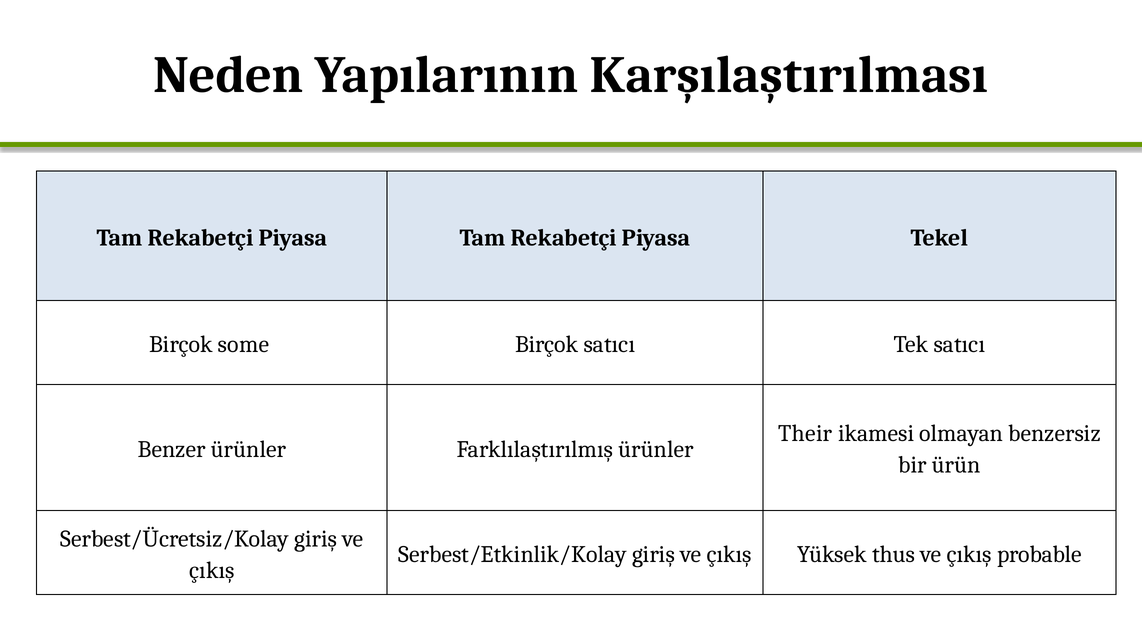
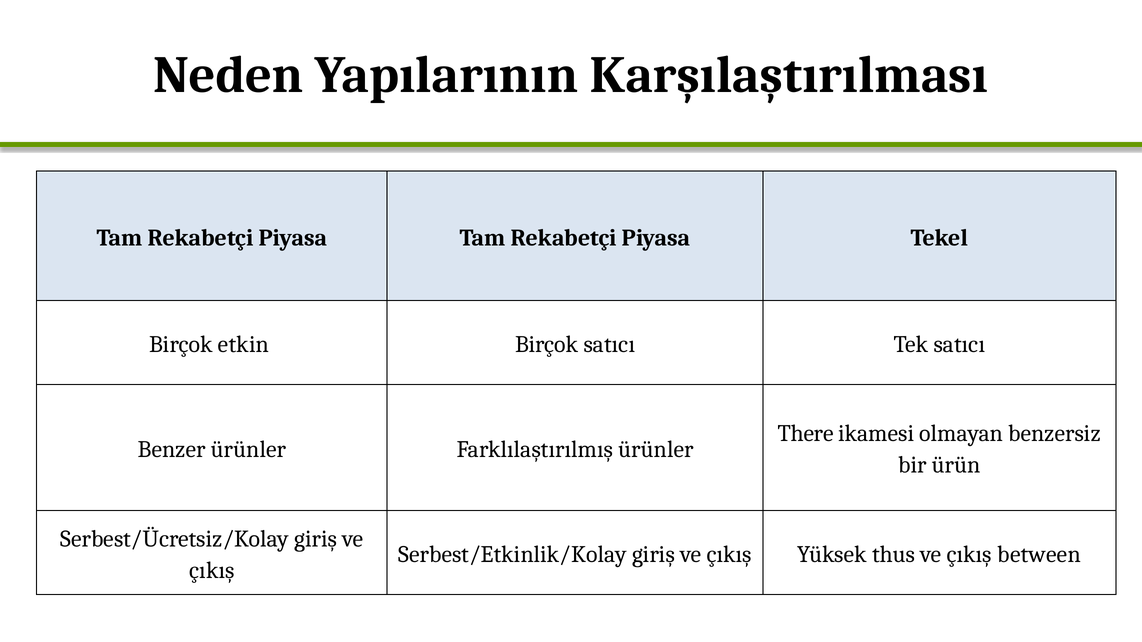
some: some -> etkin
Their: Their -> There
probable: probable -> between
